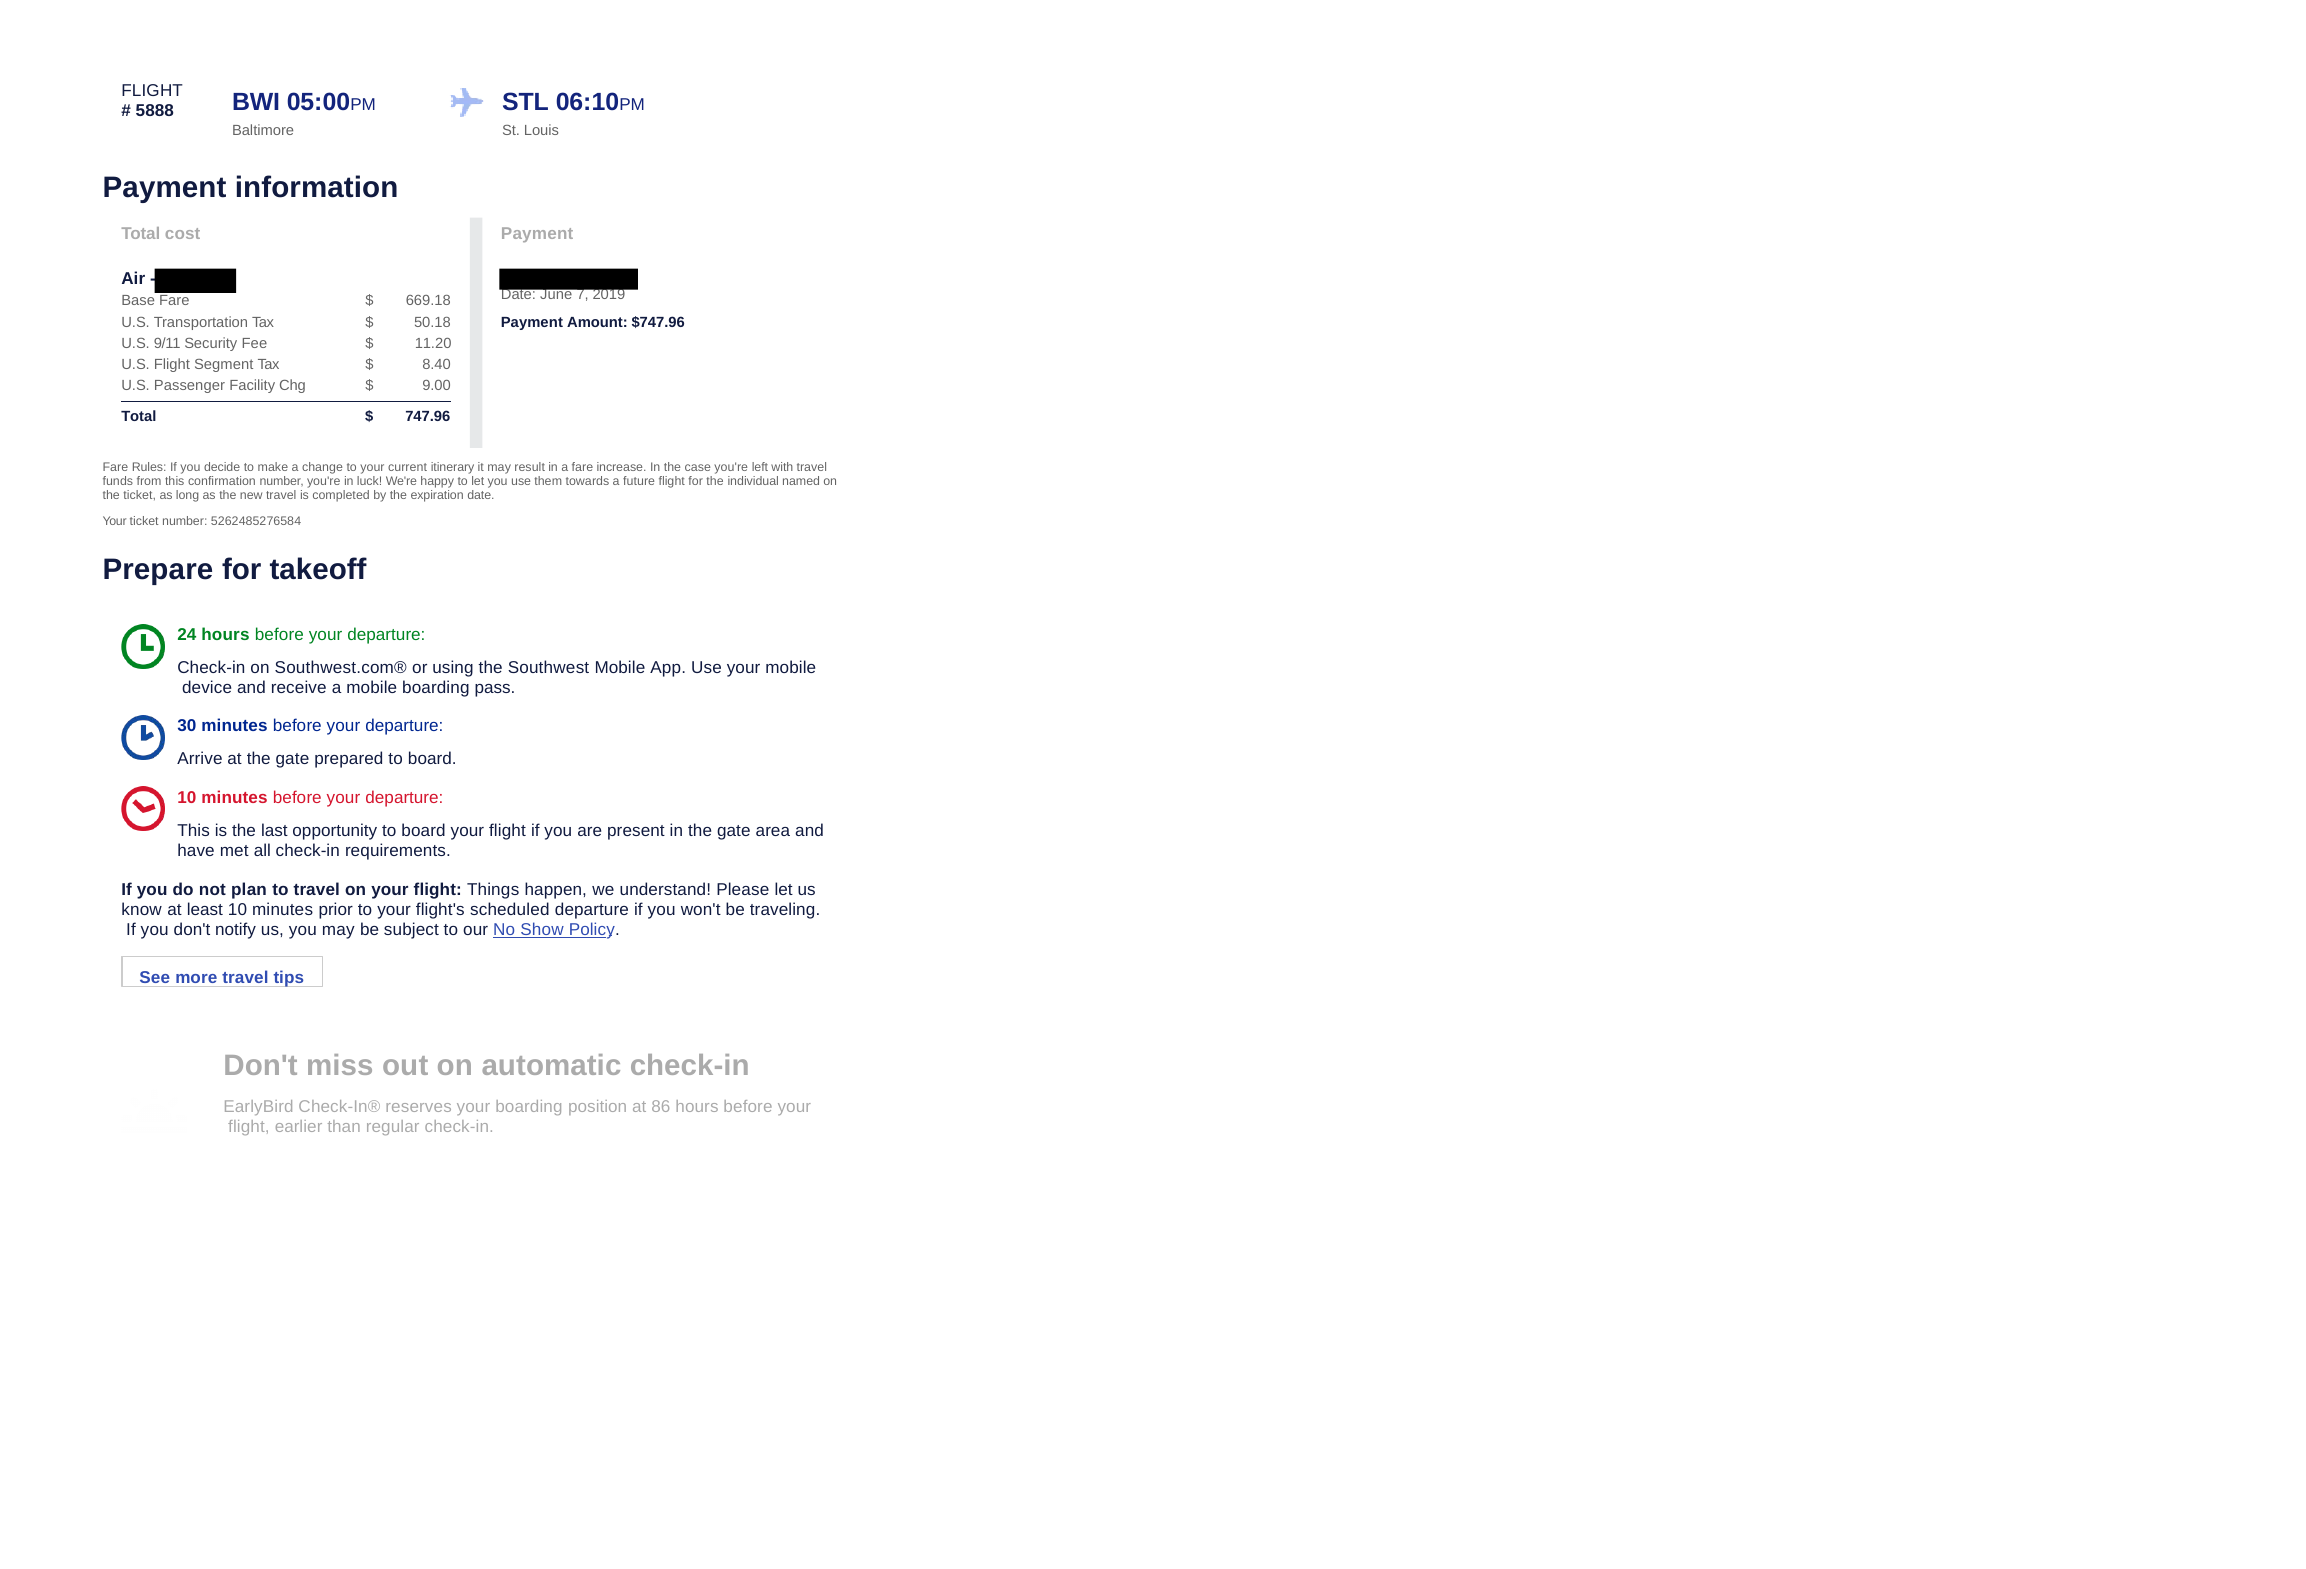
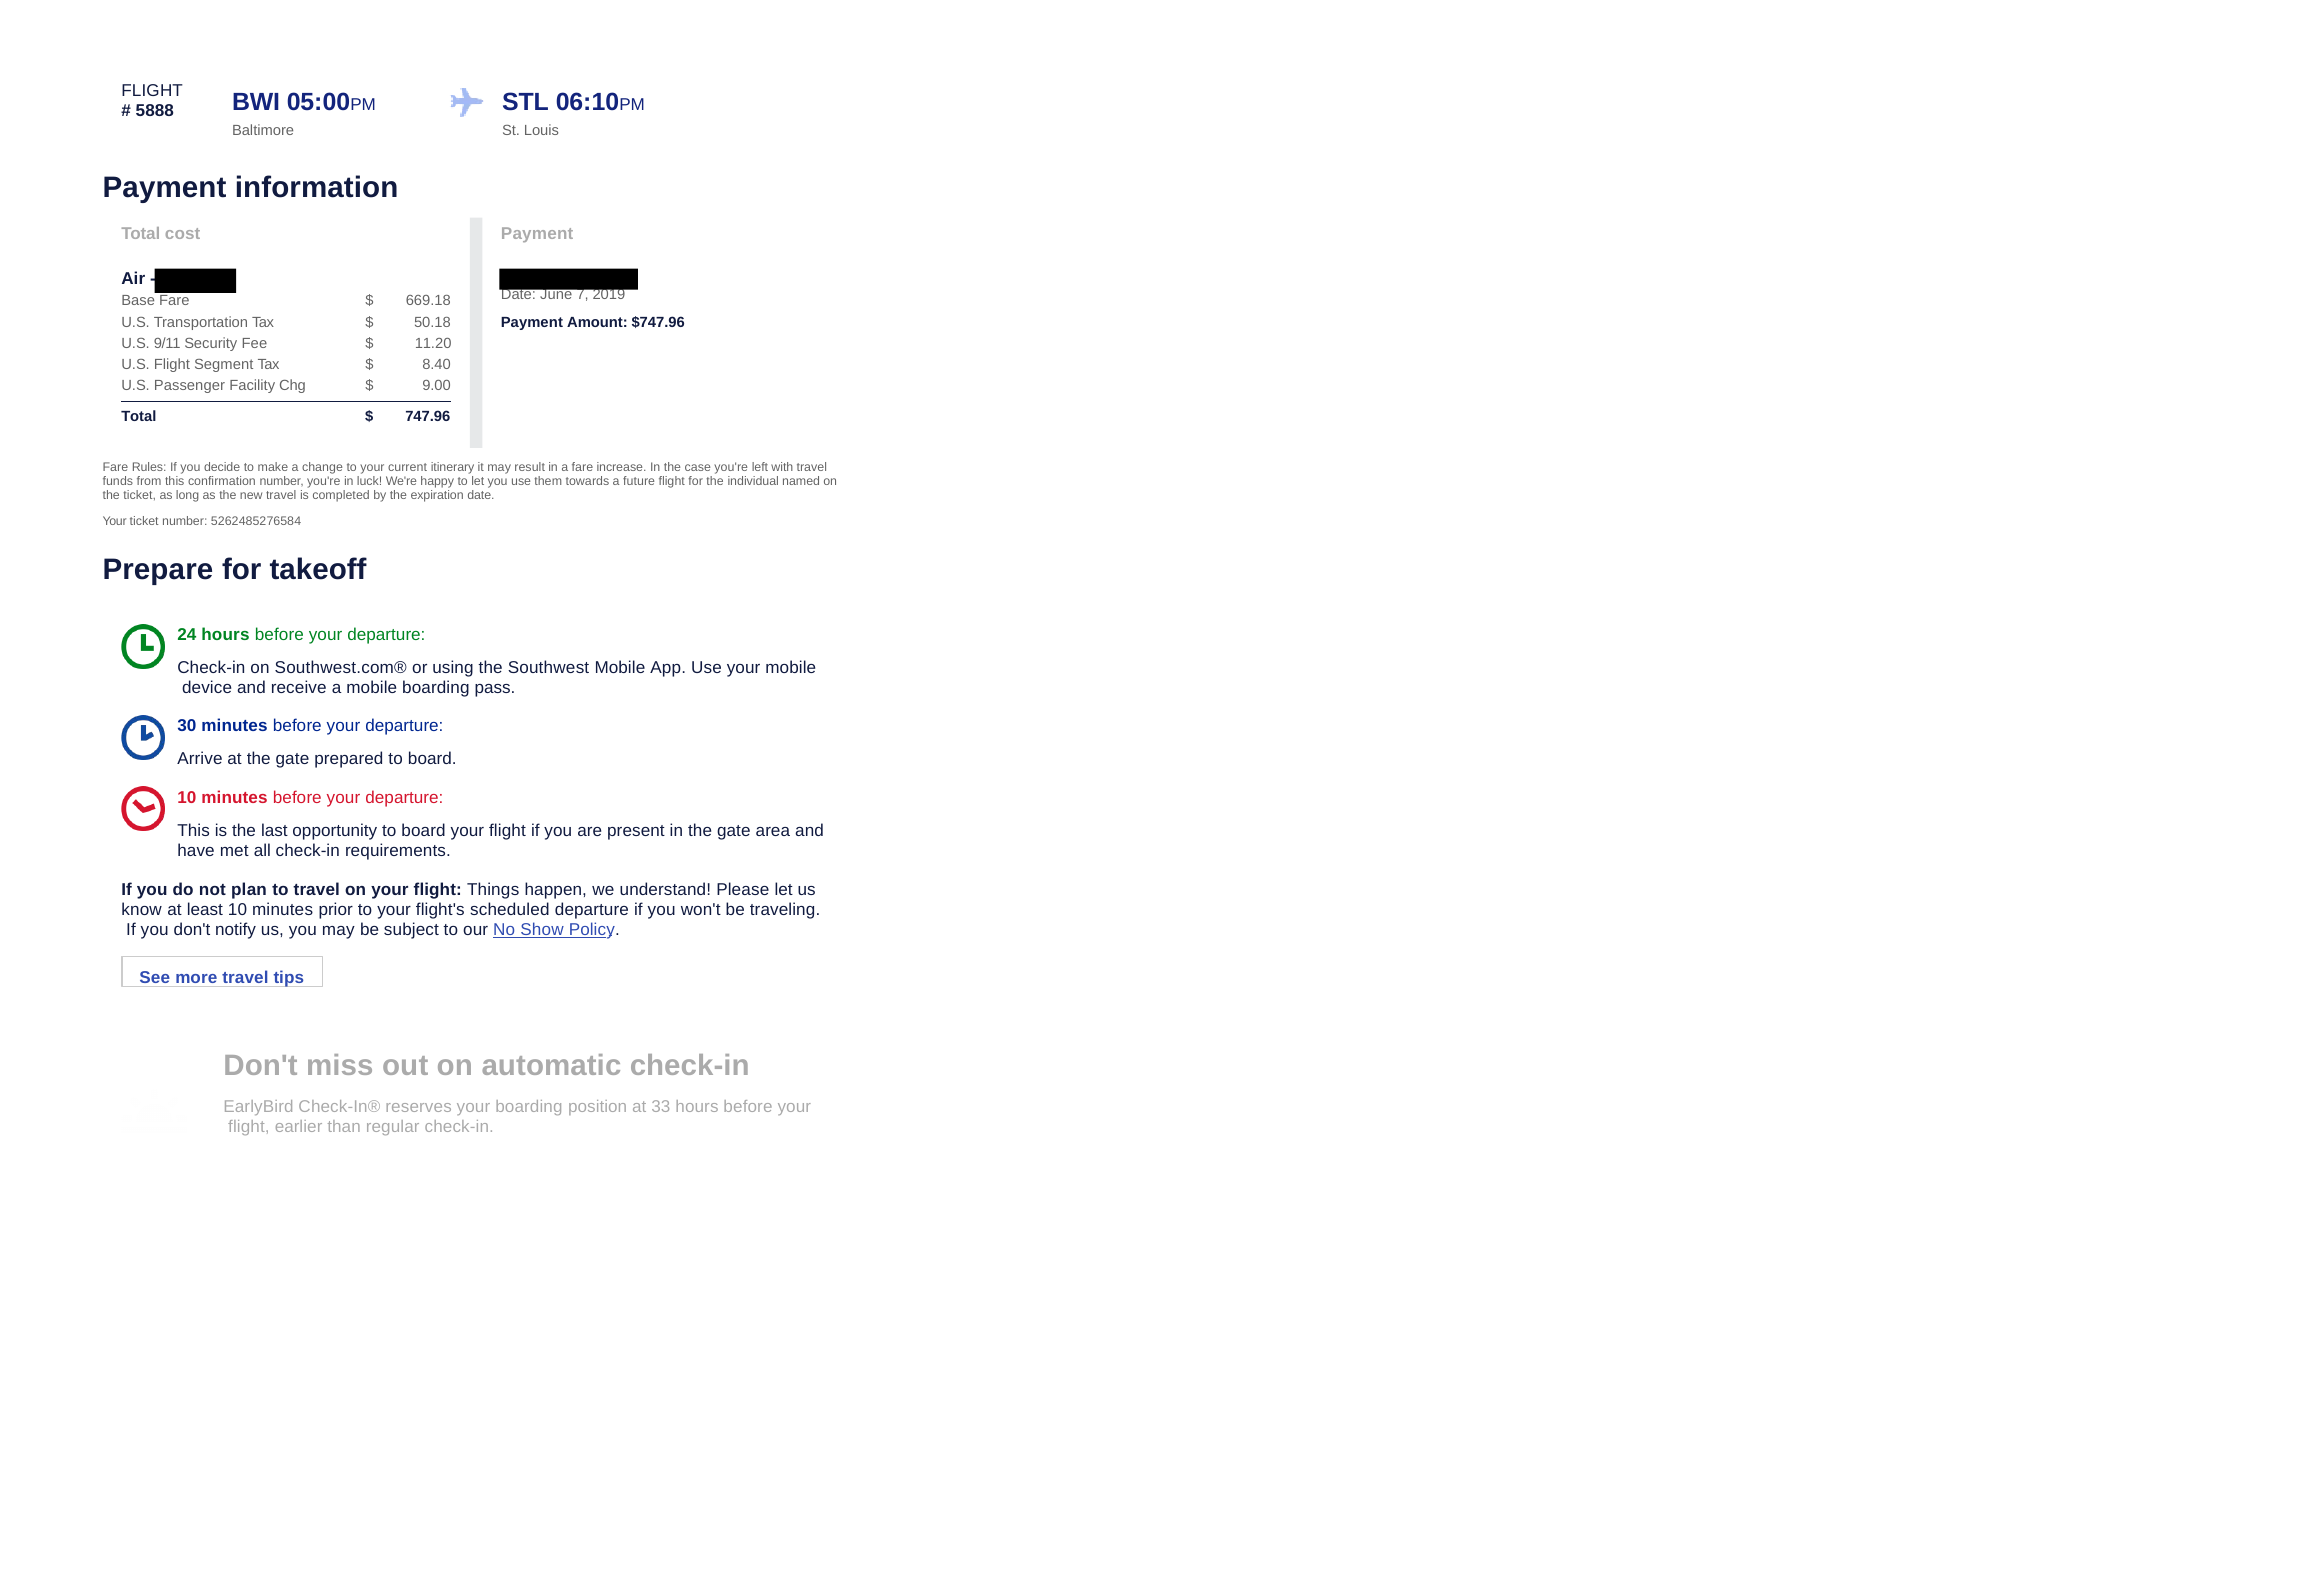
86: 86 -> 33
